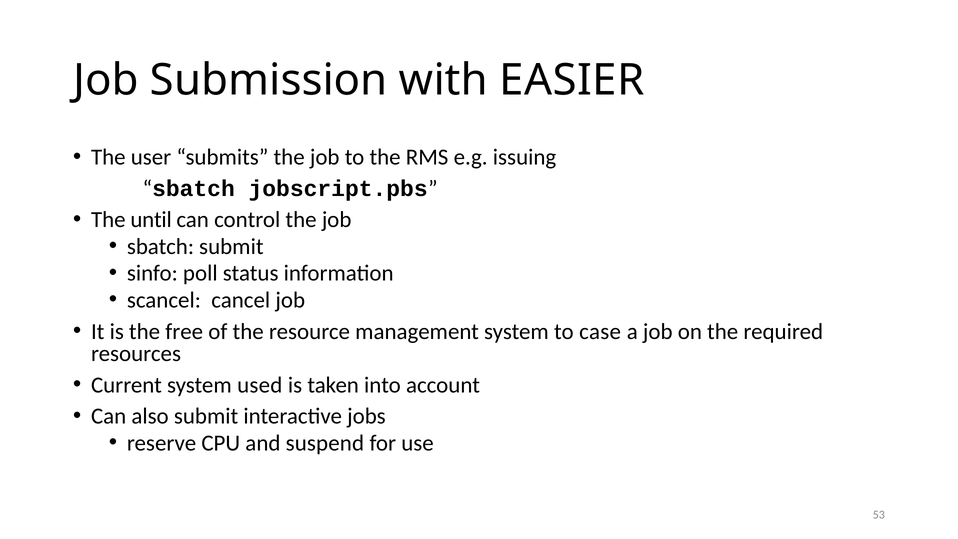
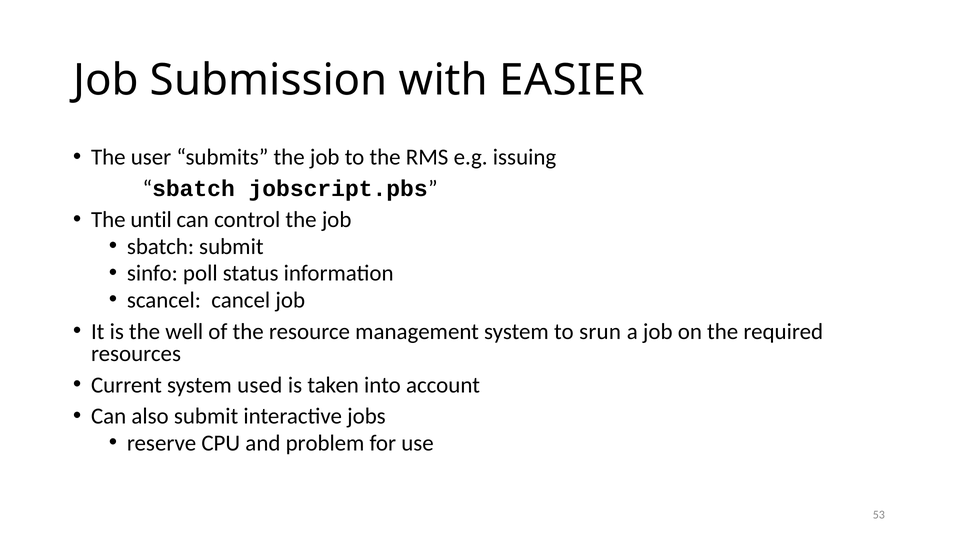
free: free -> well
case: case -> srun
suspend: suspend -> problem
